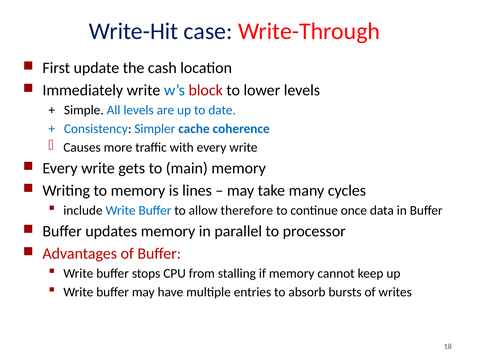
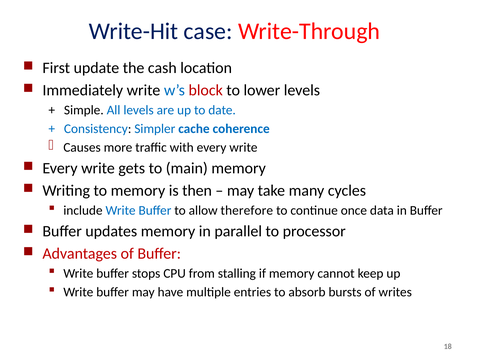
lines: lines -> then
